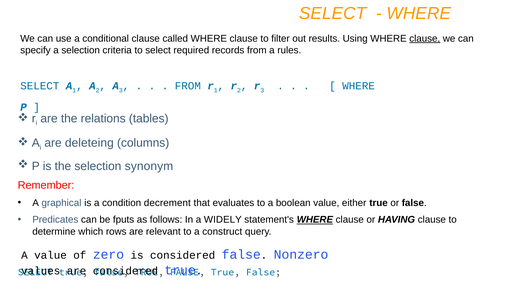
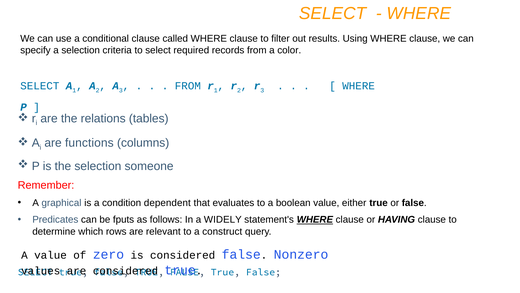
clause at (425, 38) underline: present -> none
rules: rules -> color
deleteing: deleteing -> functions
synonym: synonym -> someone
decrement: decrement -> dependent
